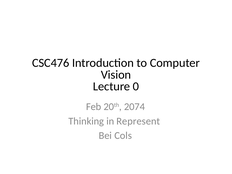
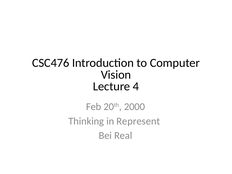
0: 0 -> 4
2074: 2074 -> 2000
Cols: Cols -> Real
